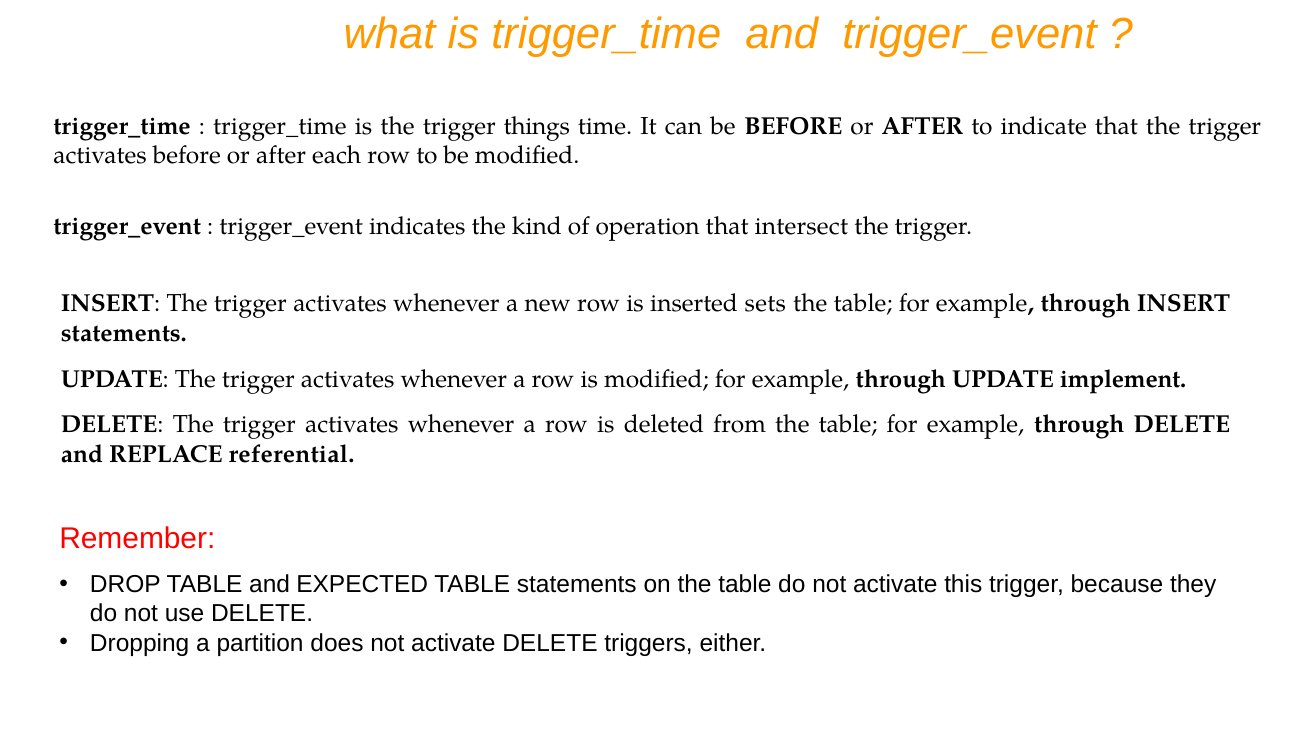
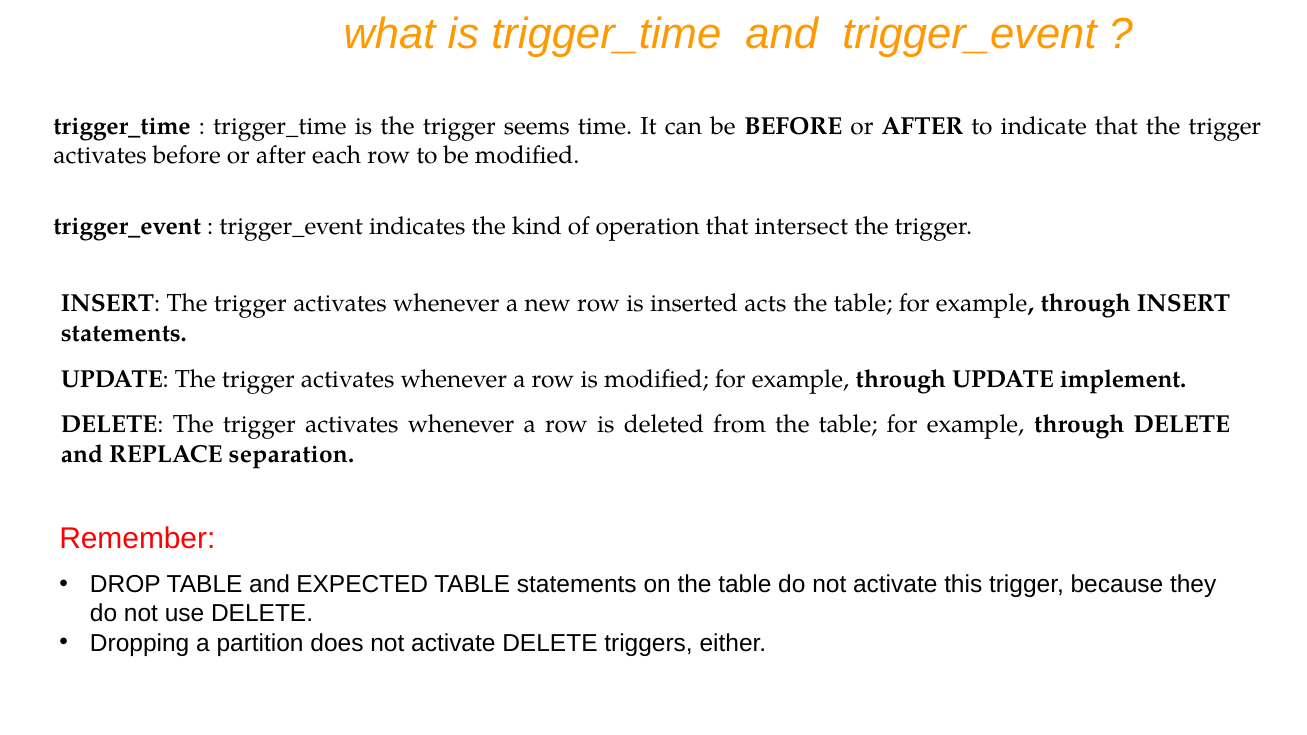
things: things -> seems
sets: sets -> acts
referential: referential -> separation
